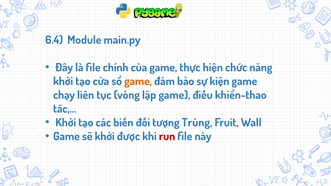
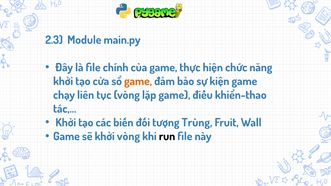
6.4: 6.4 -> 2.3
khởi được: được -> vòng
run colour: red -> black
